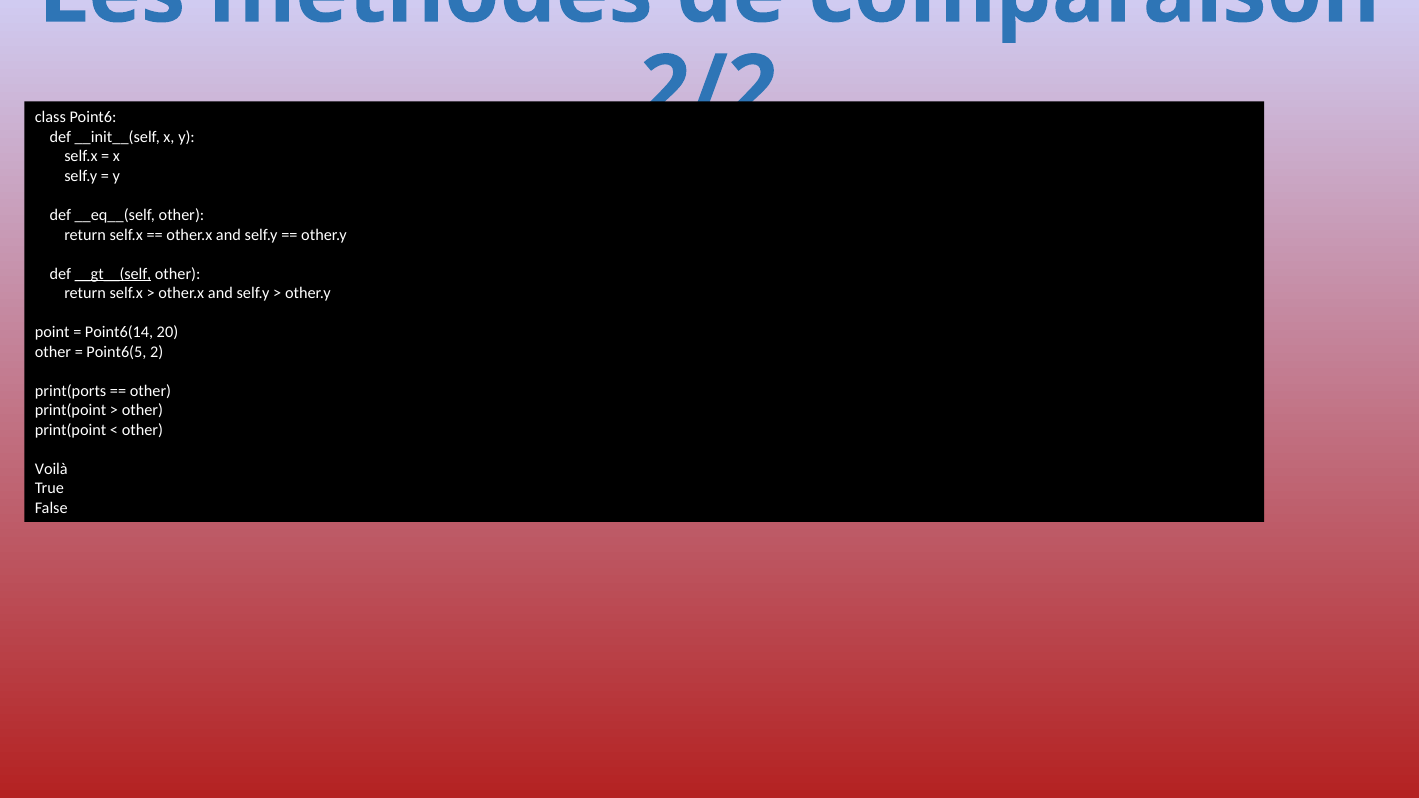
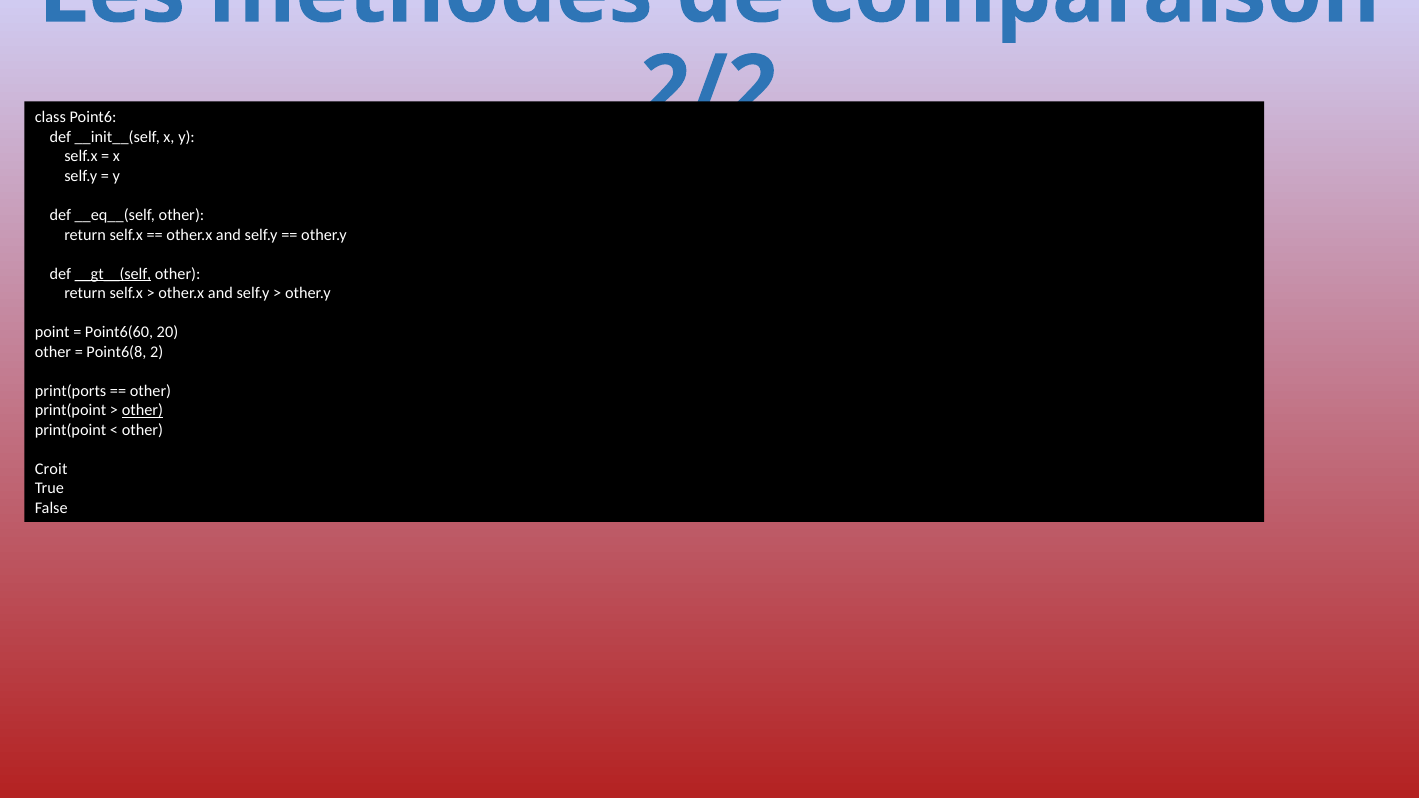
Point6(14: Point6(14 -> Point6(60
Point6(5: Point6(5 -> Point6(8
other at (142, 410) underline: none -> present
Voilà: Voilà -> Croit
